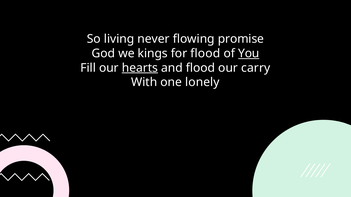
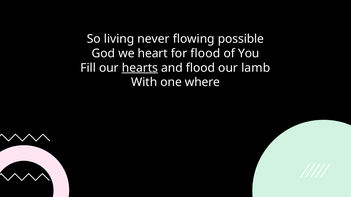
promise: promise -> possible
kings: kings -> heart
You underline: present -> none
carry: carry -> lamb
lonely: lonely -> where
